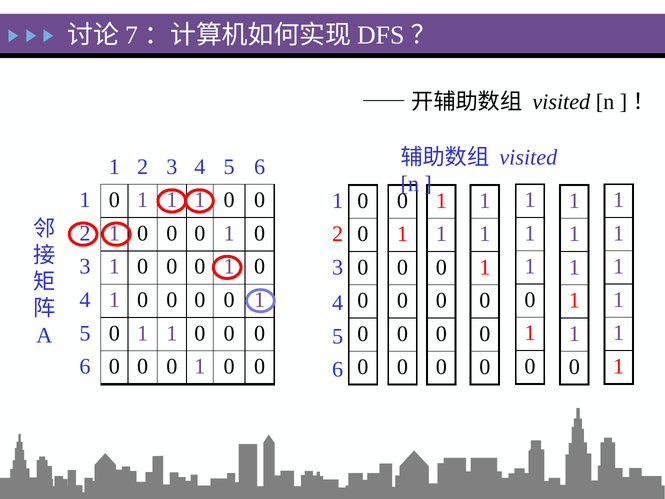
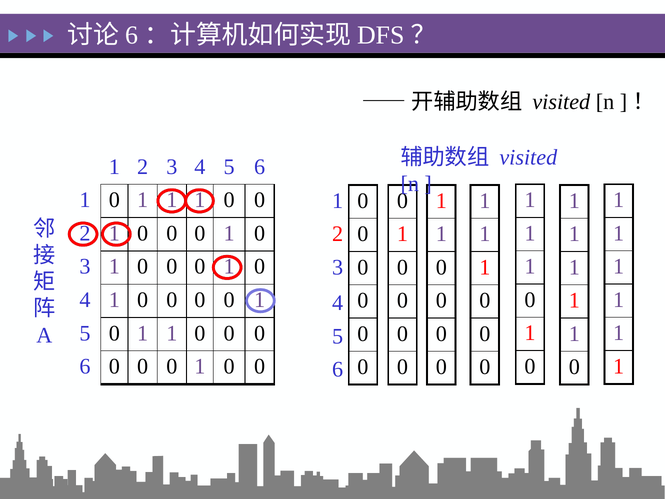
7 at (132, 35): 7 -> 6
